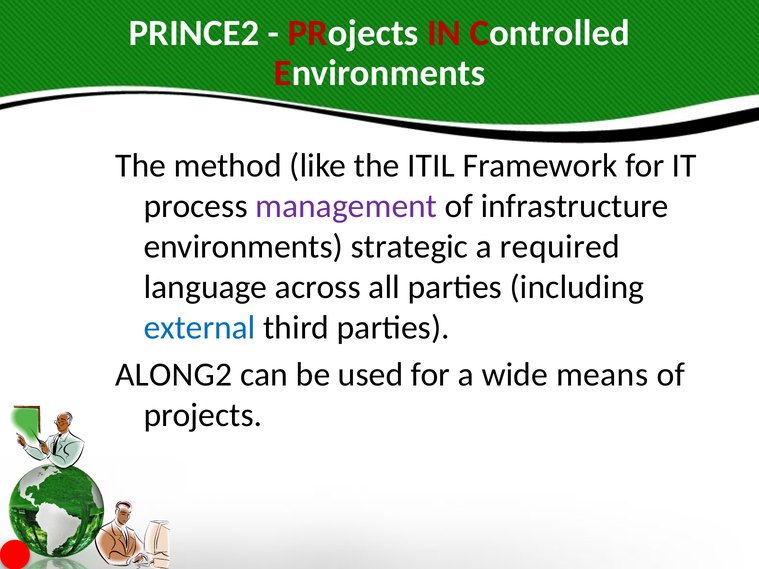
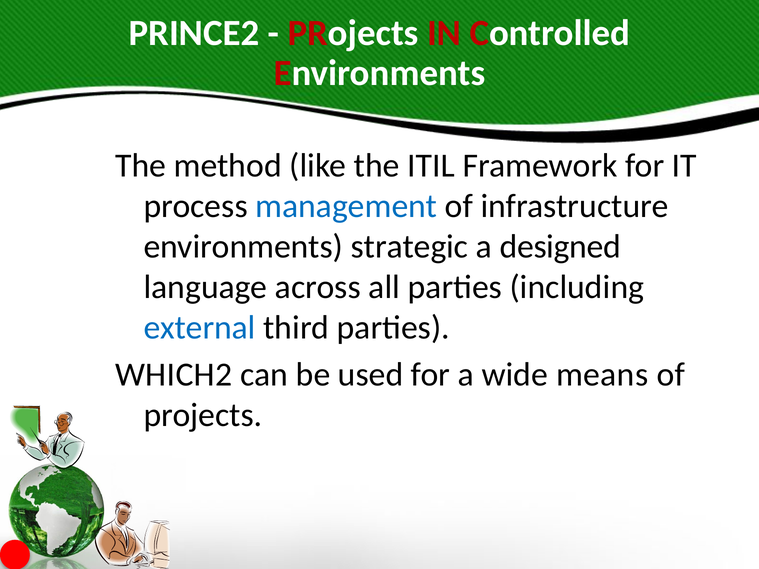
management colour: purple -> blue
required: required -> designed
ALONG2: ALONG2 -> WHICH2
